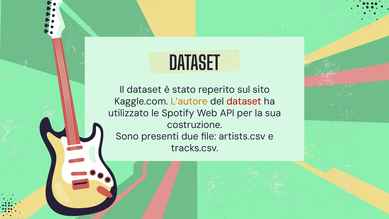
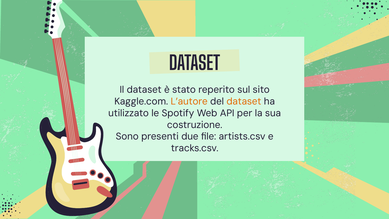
dataset at (244, 101) colour: red -> orange
